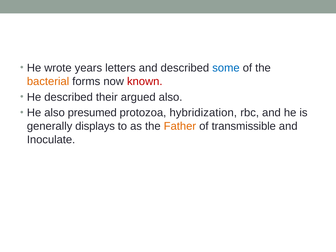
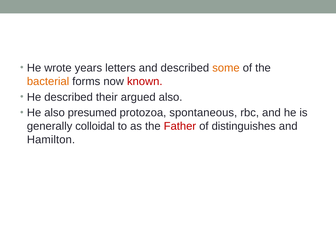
some colour: blue -> orange
hybridization: hybridization -> spontaneous
displays: displays -> colloidal
Father colour: orange -> red
transmissible: transmissible -> distinguishes
Inoculate: Inoculate -> Hamilton
